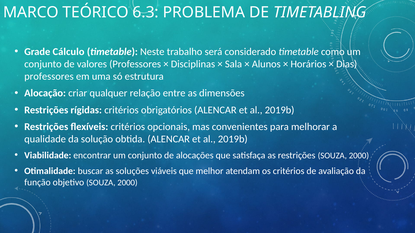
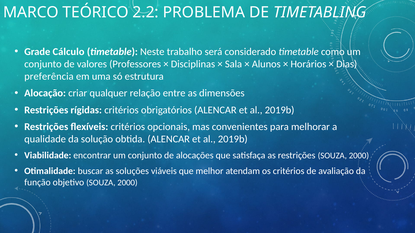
6.3: 6.3 -> 2.2
professores at (49, 77): professores -> preferência
